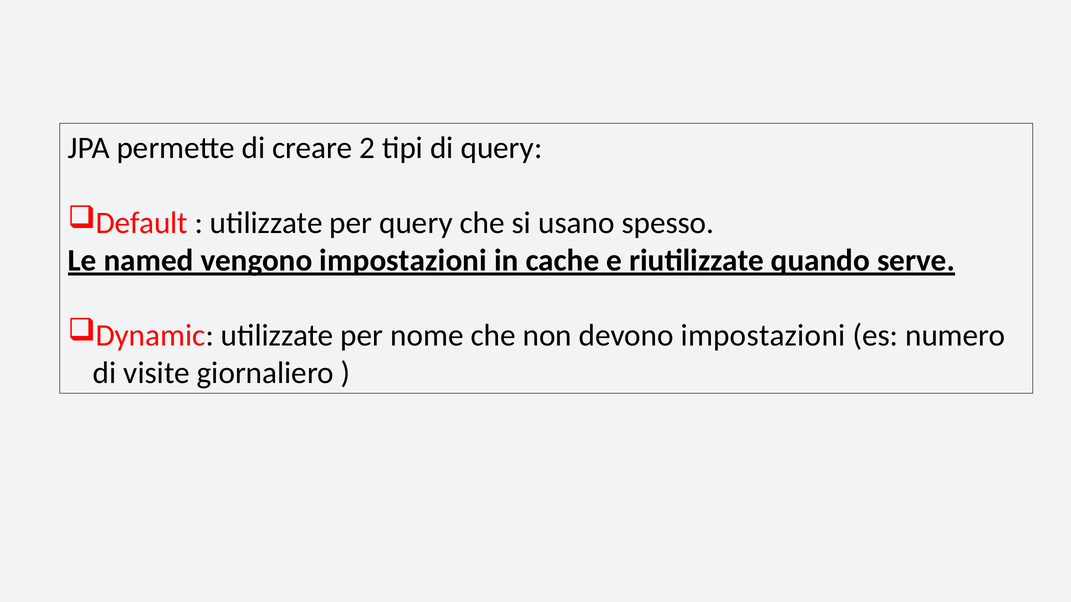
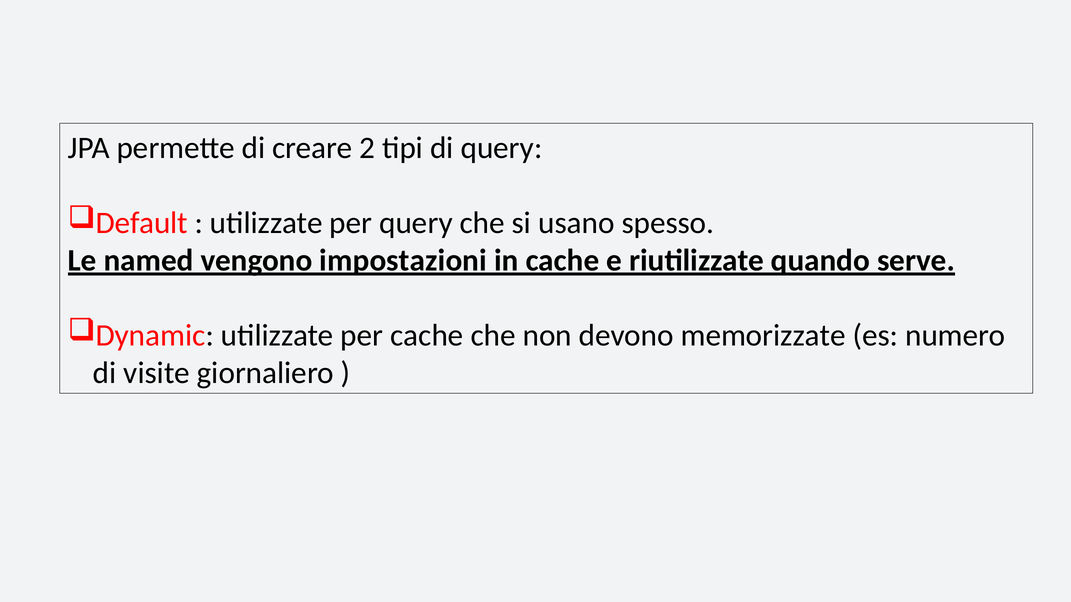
per nome: nome -> cache
devono impostazioni: impostazioni -> memorizzate
